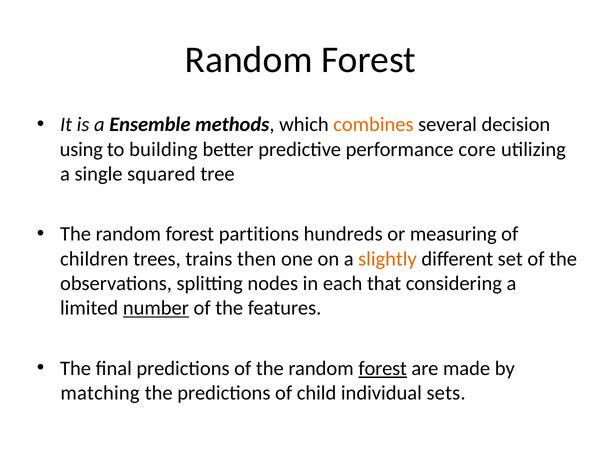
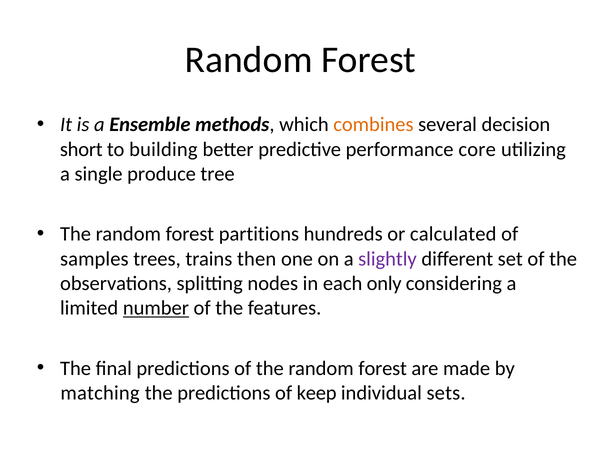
using: using -> short
squared: squared -> produce
measuring: measuring -> calculated
children: children -> samples
slightly colour: orange -> purple
that: that -> only
forest at (383, 368) underline: present -> none
child: child -> keep
